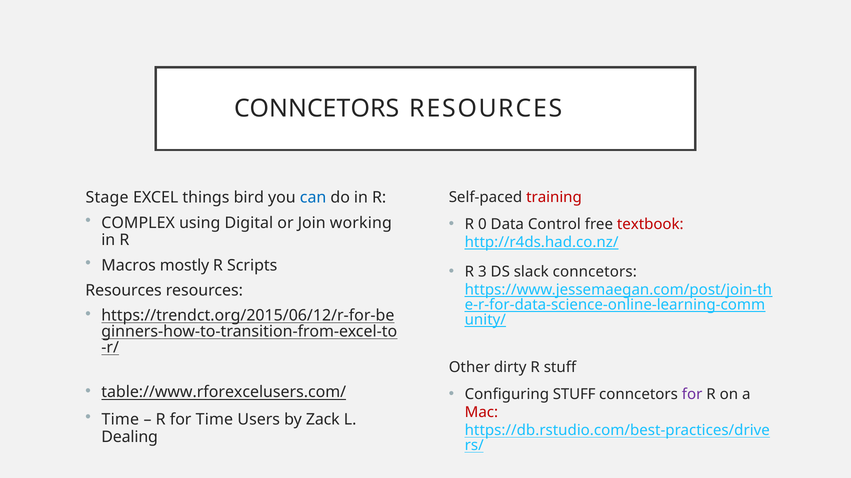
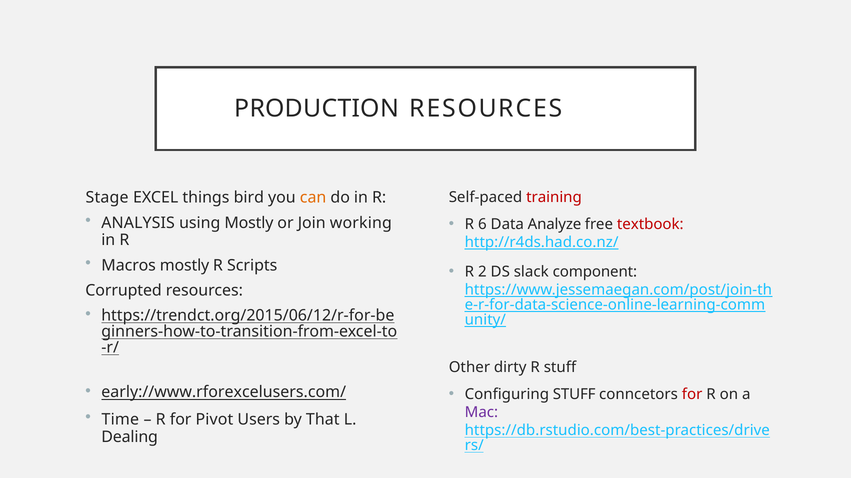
CONNCETORS at (317, 109): CONNCETORS -> PRODUCTION
can colour: blue -> orange
COMPLEX: COMPLEX -> ANALYSIS
using Digital: Digital -> Mostly
0: 0 -> 6
Control: Control -> Analyze
3: 3 -> 2
slack conncetors: conncetors -> component
Resources at (124, 291): Resources -> Corrupted
table://www.rforexcelusers.com/: table://www.rforexcelusers.com/ -> early://www.rforexcelusers.com/
for at (692, 395) colour: purple -> red
Mac colour: red -> purple
for Time: Time -> Pivot
Zack: Zack -> That
